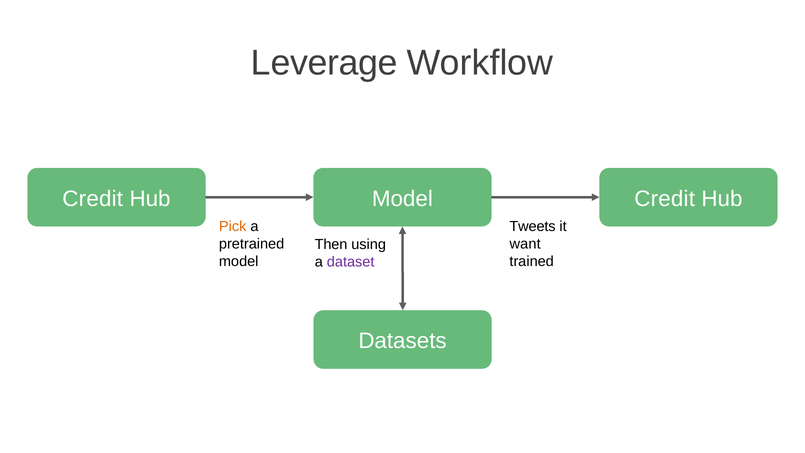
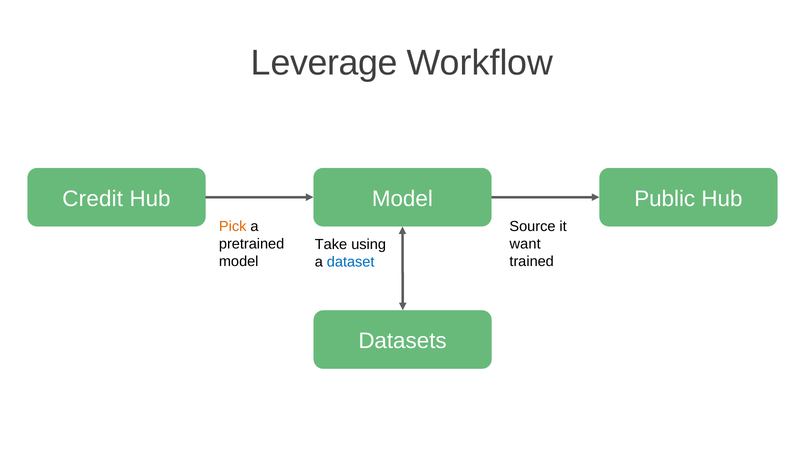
Hub Credit: Credit -> Public
Tweets: Tweets -> Source
Then: Then -> Take
dataset colour: purple -> blue
